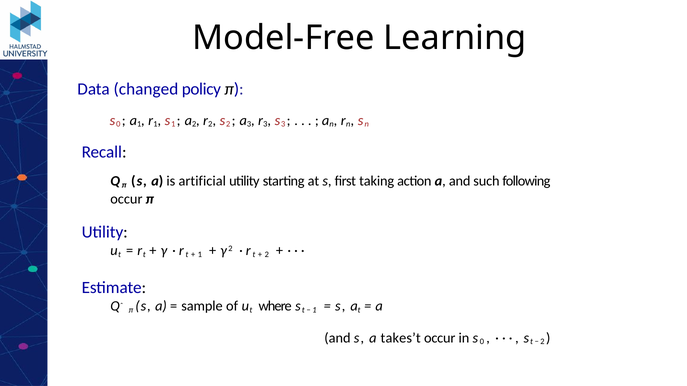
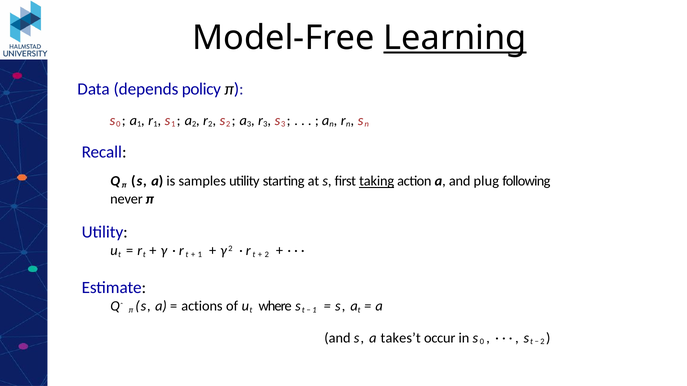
Learning underline: none -> present
changed: changed -> depends
artificial: artificial -> samples
taking underline: none -> present
such: such -> plug
occur at (126, 199): occur -> never
sample: sample -> actions
